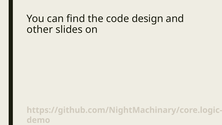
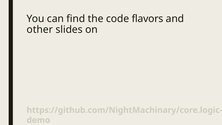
design: design -> flavors
